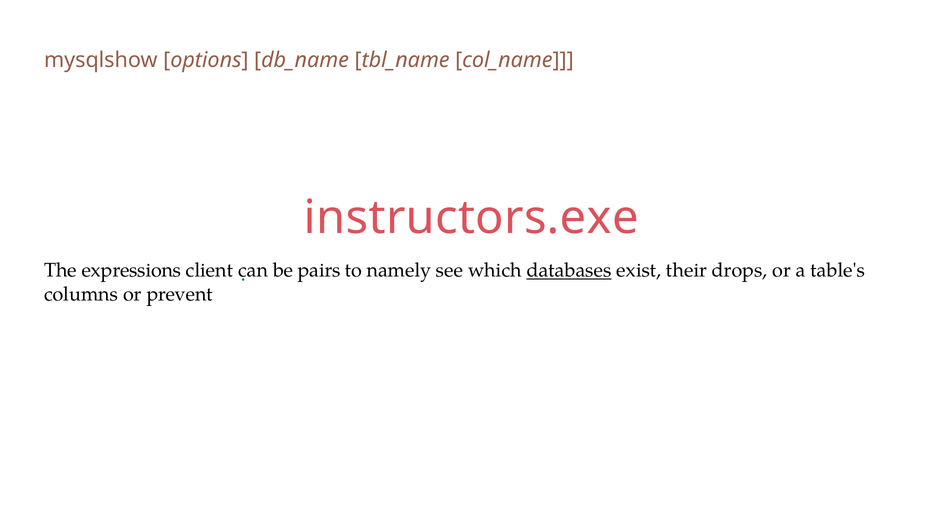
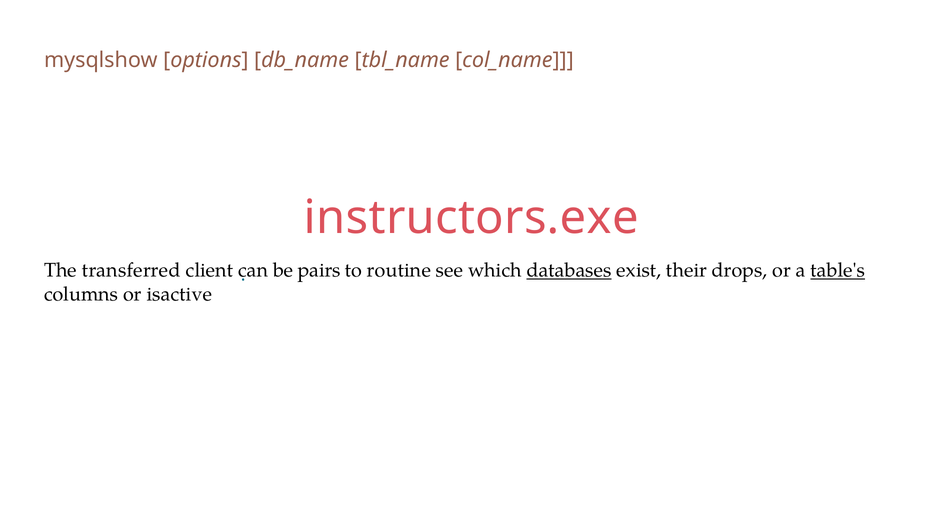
expressions: expressions -> transferred
namely: namely -> routine
table's underline: none -> present
prevent: prevent -> isactive
